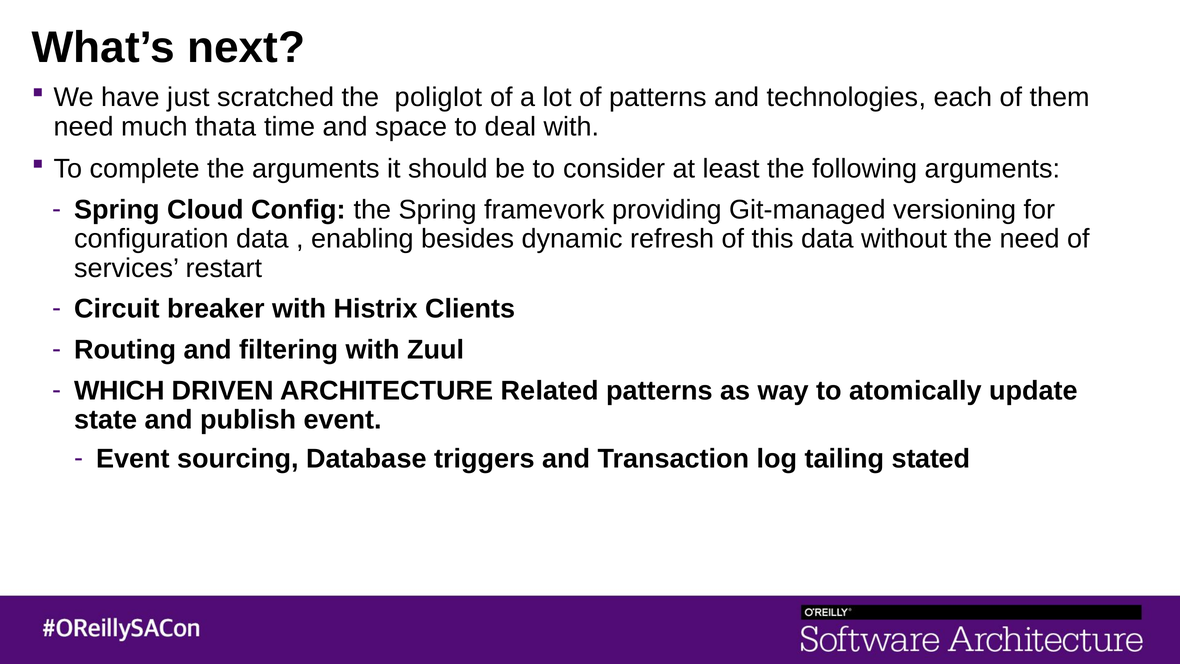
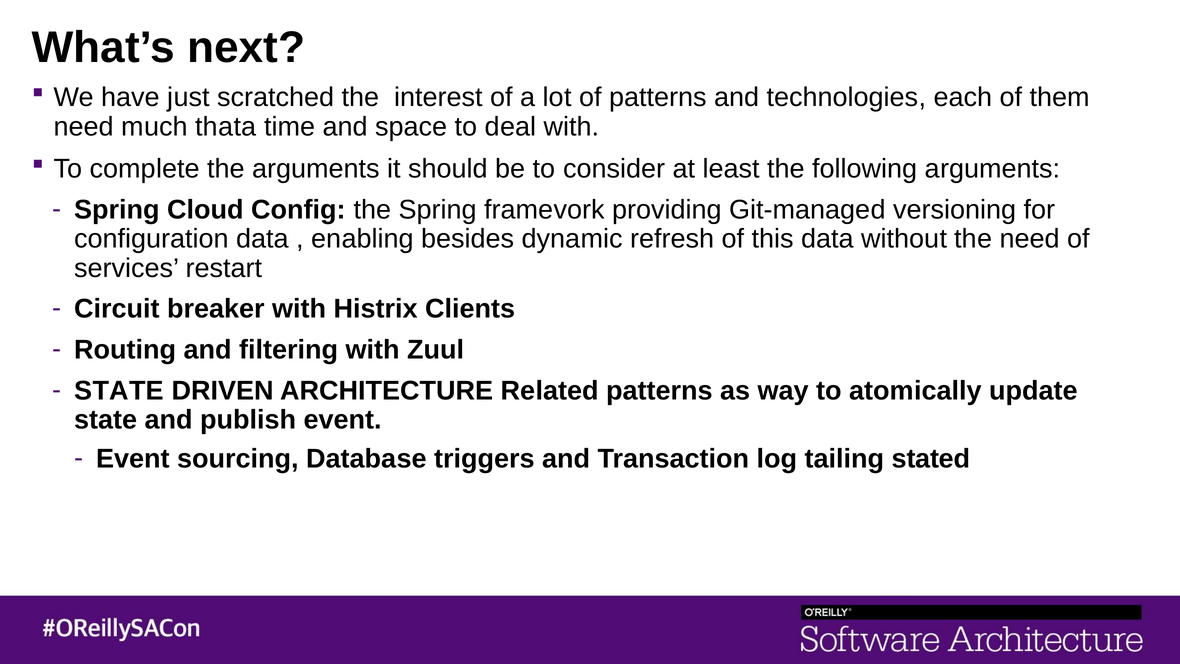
poliglot: poliglot -> interest
WHICH at (119, 391): WHICH -> STATE
